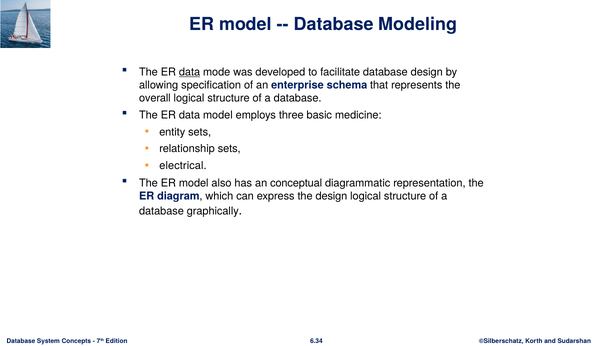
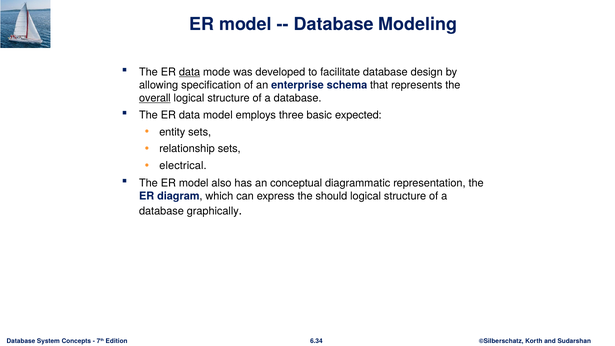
overall underline: none -> present
medicine: medicine -> expected
the design: design -> should
